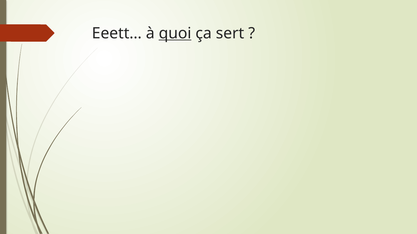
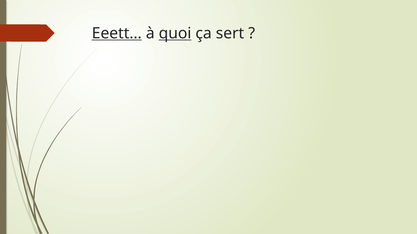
Eeett… underline: none -> present
